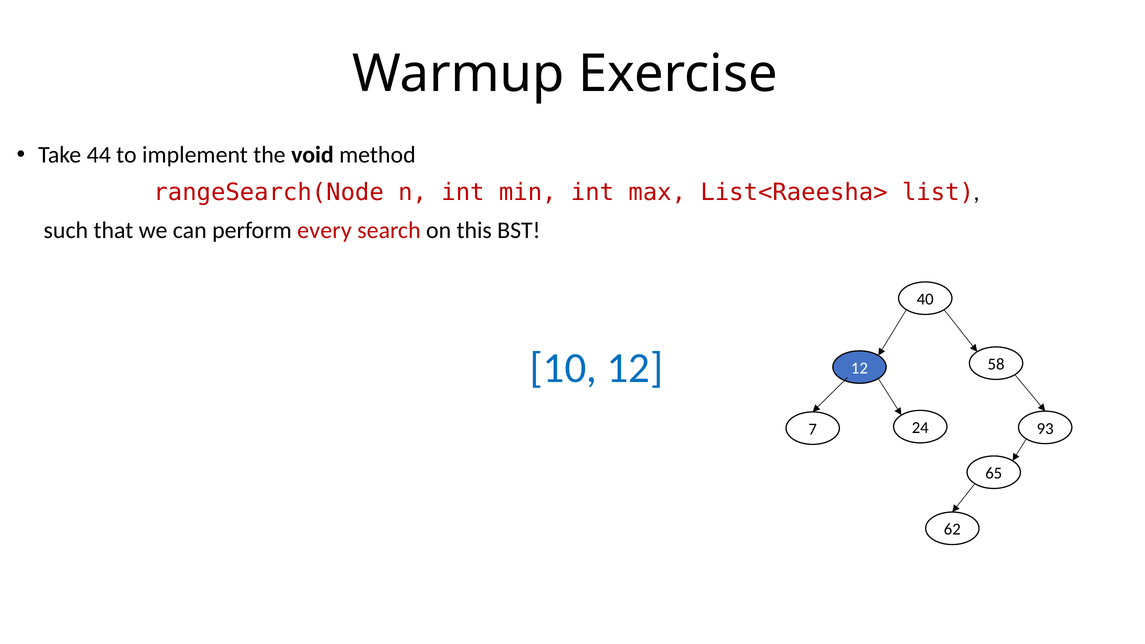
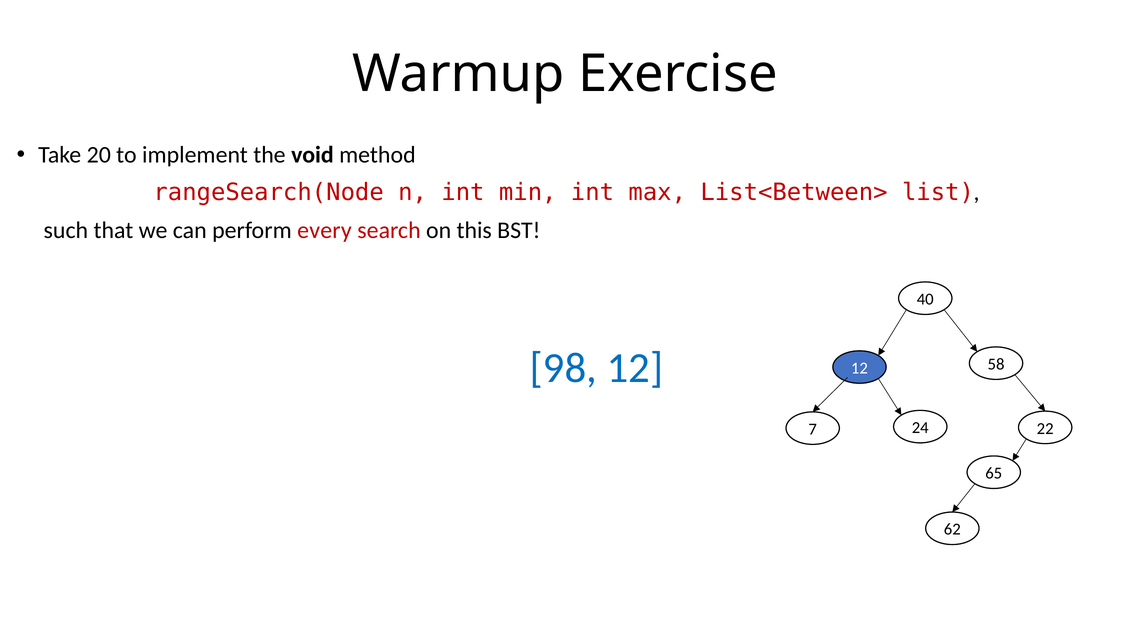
44: 44 -> 20
List<Raeesha>: List<Raeesha> -> List<Between>
10: 10 -> 98
93: 93 -> 22
